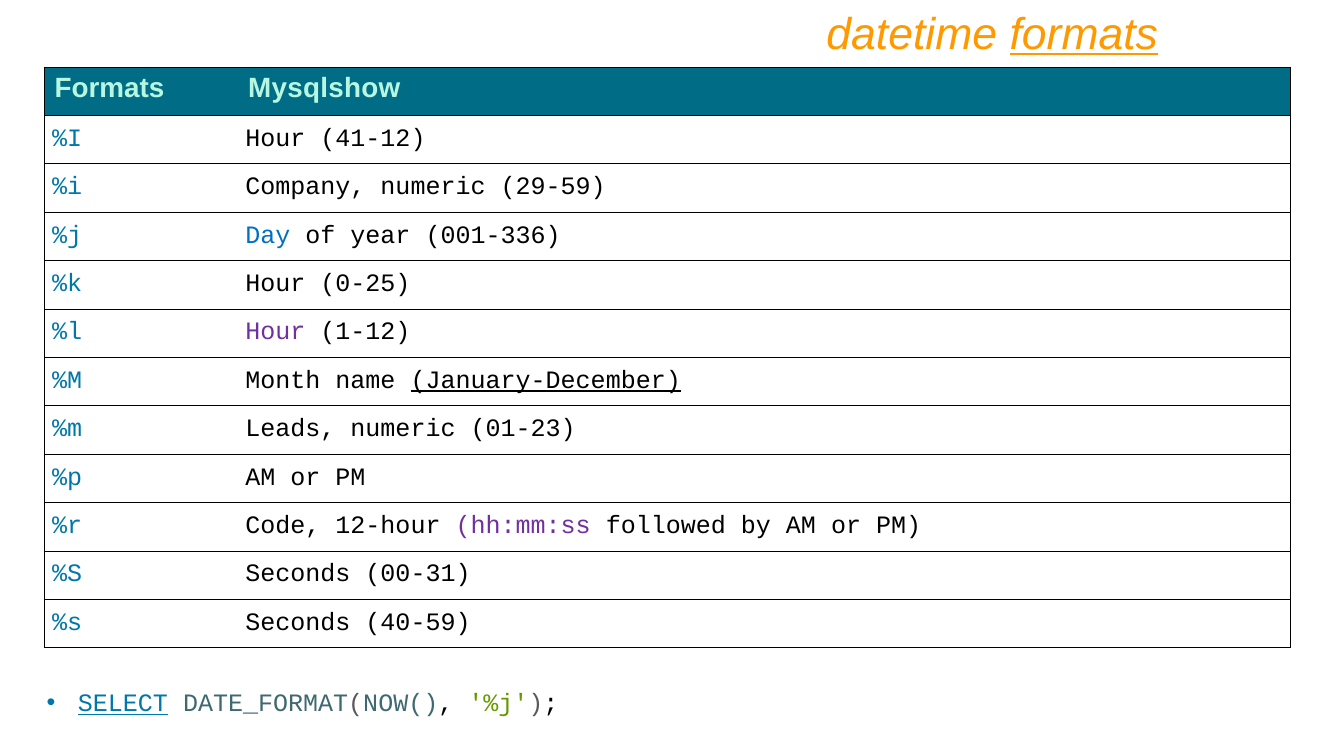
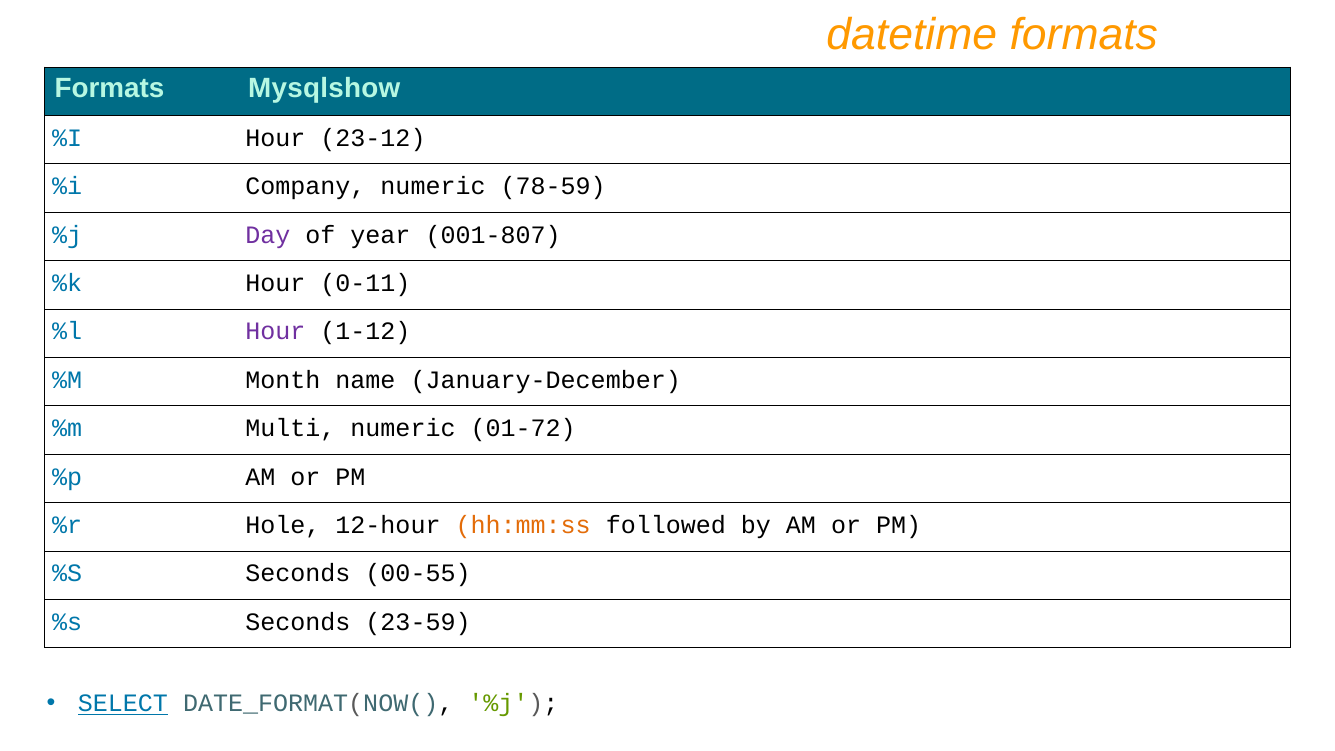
formats at (1084, 35) underline: present -> none
41-12: 41-12 -> 23-12
29-59: 29-59 -> 78-59
Day colour: blue -> purple
001-336: 001-336 -> 001-807
0-25: 0-25 -> 0-11
January-December underline: present -> none
Leads: Leads -> Multi
01-23: 01-23 -> 01-72
Code: Code -> Hole
hh:mm:ss colour: purple -> orange
00-31: 00-31 -> 00-55
40-59: 40-59 -> 23-59
